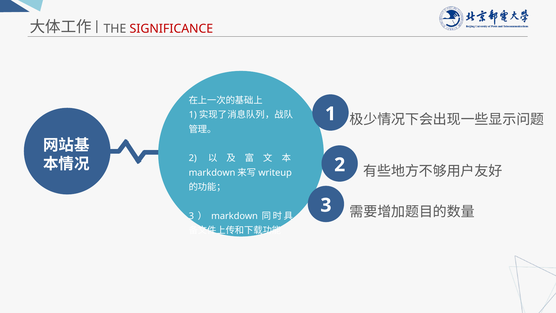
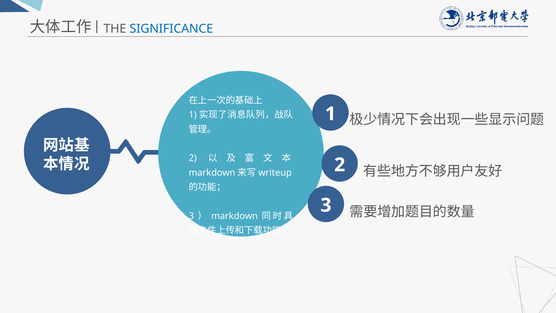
SIGNIFICANCE colour: red -> blue
